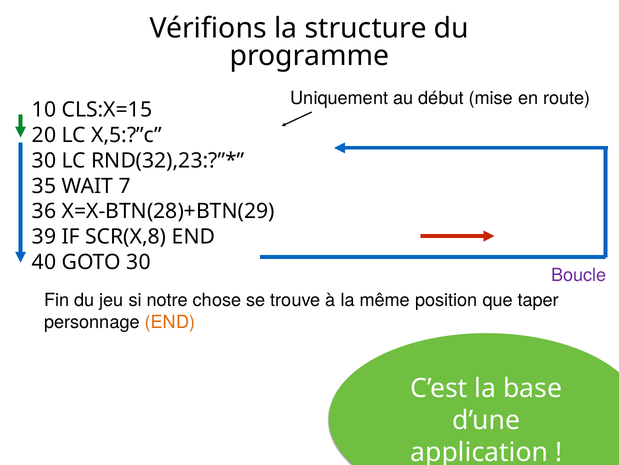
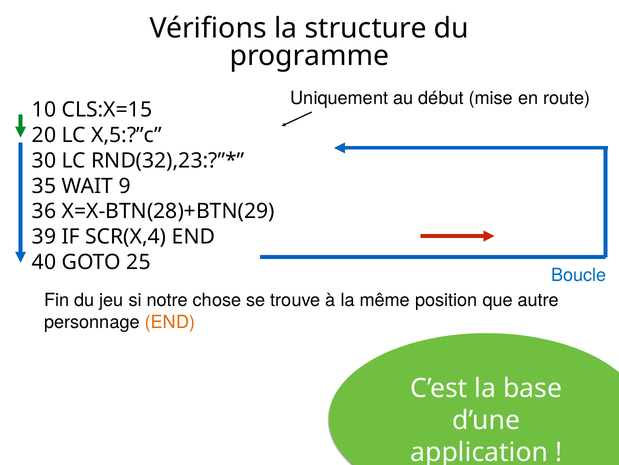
7: 7 -> 9
SCR(X,8: SCR(X,8 -> SCR(X,4
GOTO 30: 30 -> 25
Boucle colour: purple -> blue
taper: taper -> autre
